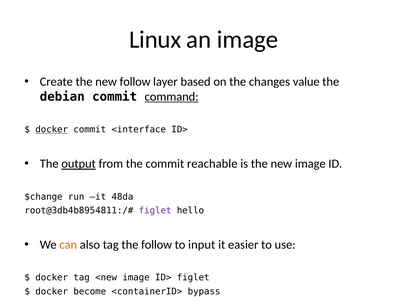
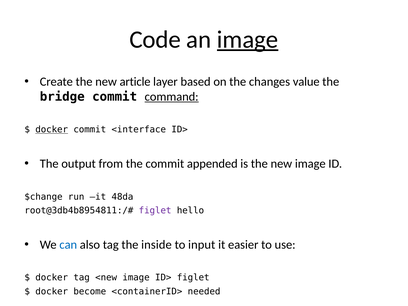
Linux: Linux -> Code
image at (248, 39) underline: none -> present
new follow: follow -> article
debian: debian -> bridge
output underline: present -> none
reachable: reachable -> appended
can colour: orange -> blue
the follow: follow -> inside
bypass: bypass -> needed
